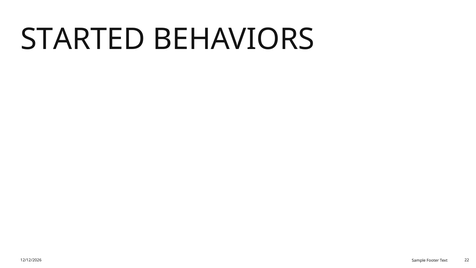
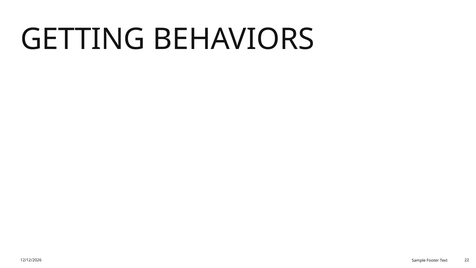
STARTED: STARTED -> GETTING
